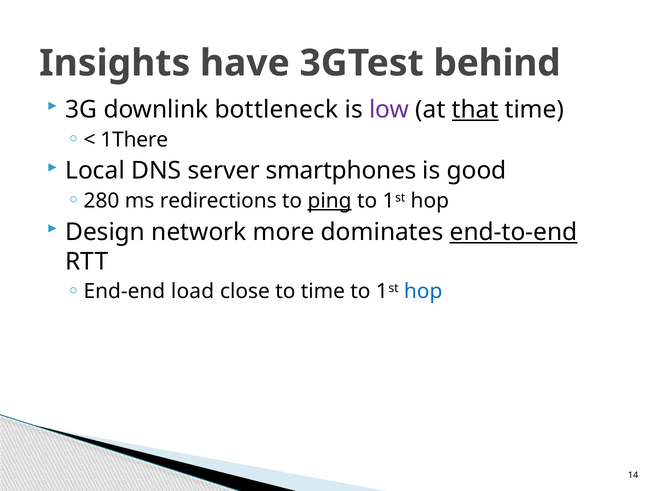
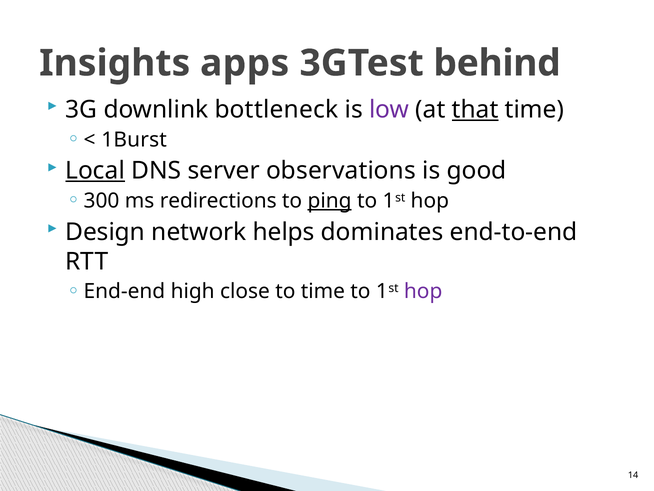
have: have -> apps
1There: 1There -> 1Burst
Local underline: none -> present
smartphones: smartphones -> observations
280: 280 -> 300
more: more -> helps
end-to-end underline: present -> none
load: load -> high
hop at (423, 291) colour: blue -> purple
